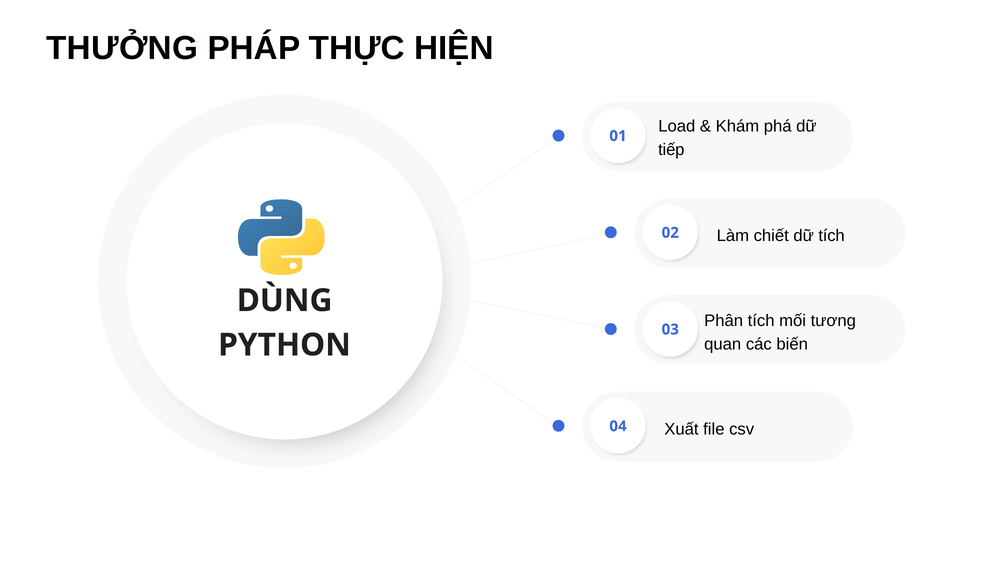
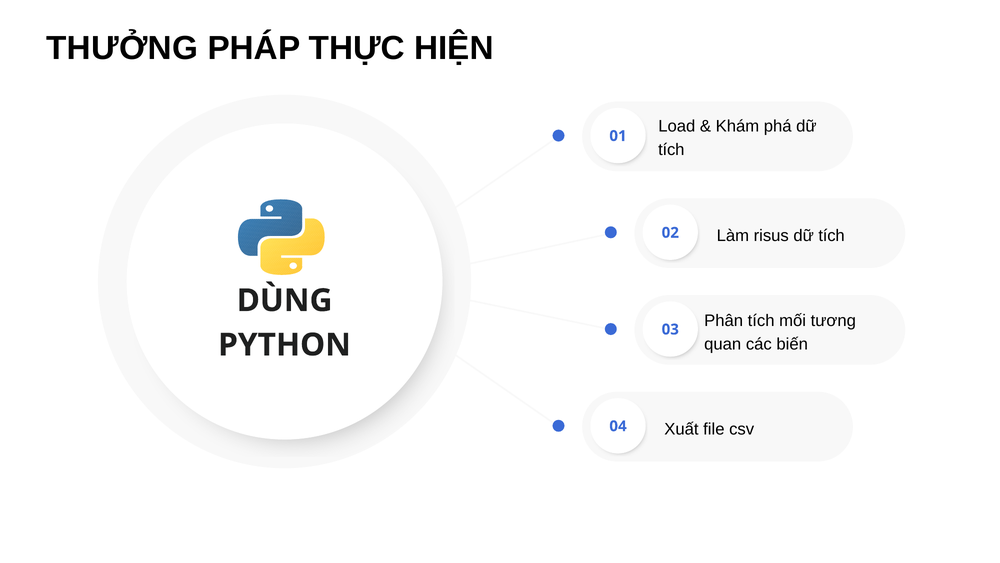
tiếp at (671, 150): tiếp -> tích
chiết: chiết -> risus
